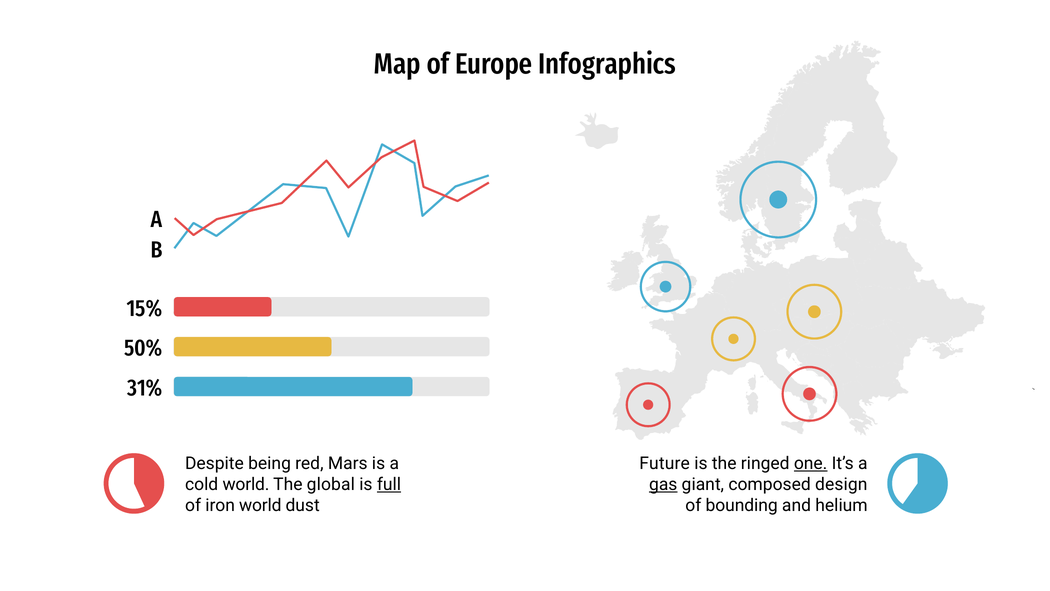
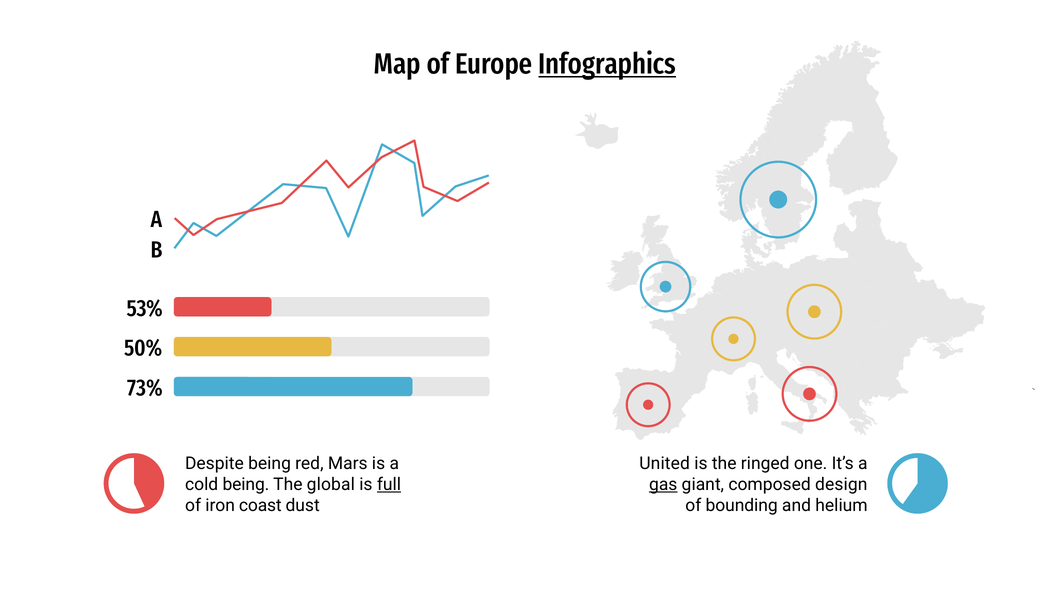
Infographics underline: none -> present
15%: 15% -> 53%
31%: 31% -> 73%
Future: Future -> United
one underline: present -> none
cold world: world -> being
iron world: world -> coast
